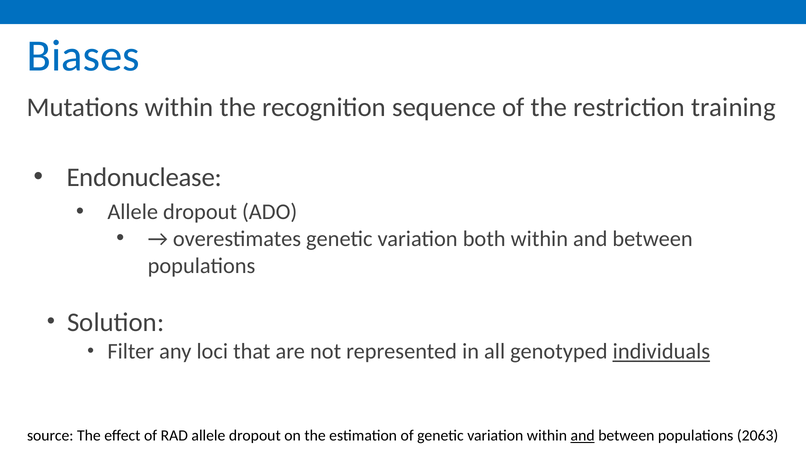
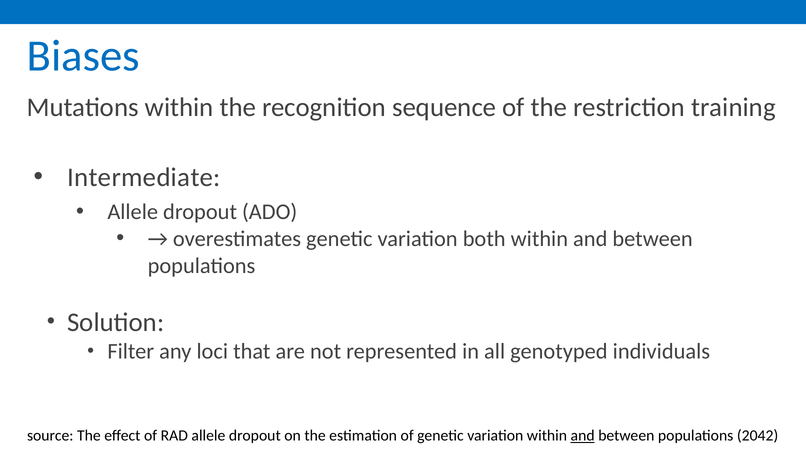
Endonuclease: Endonuclease -> Intermediate
individuals underline: present -> none
2063: 2063 -> 2042
